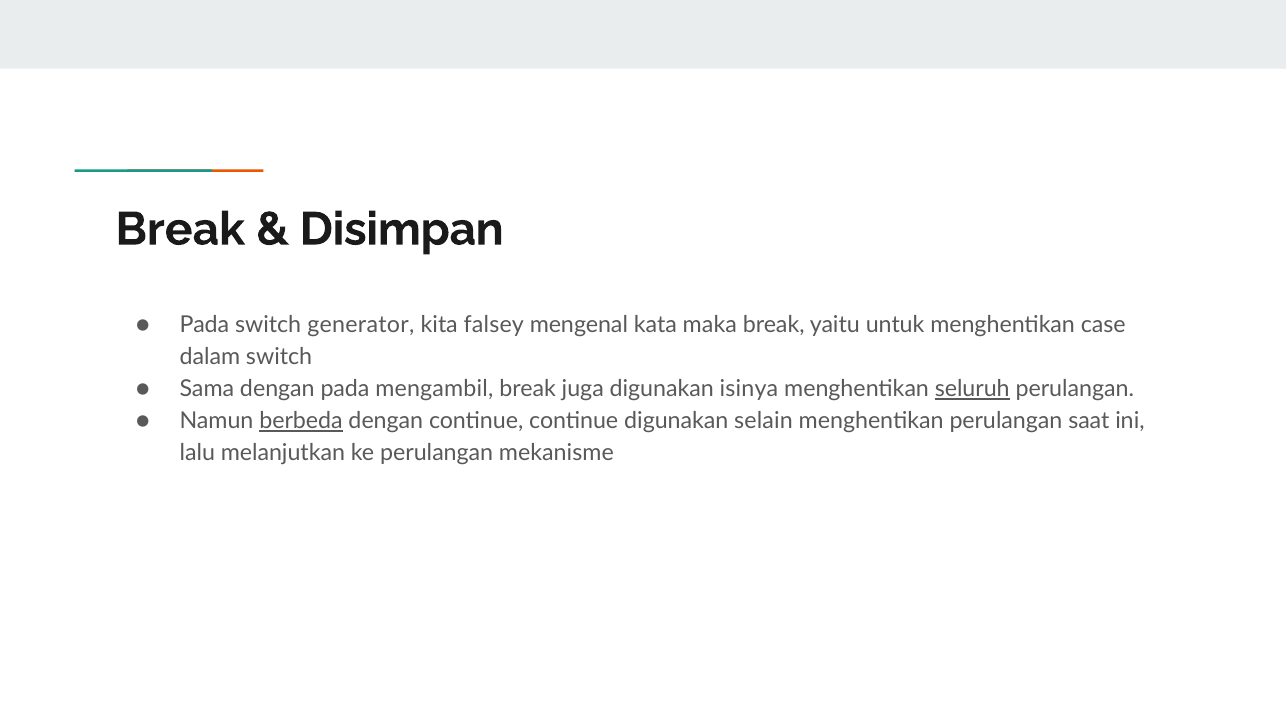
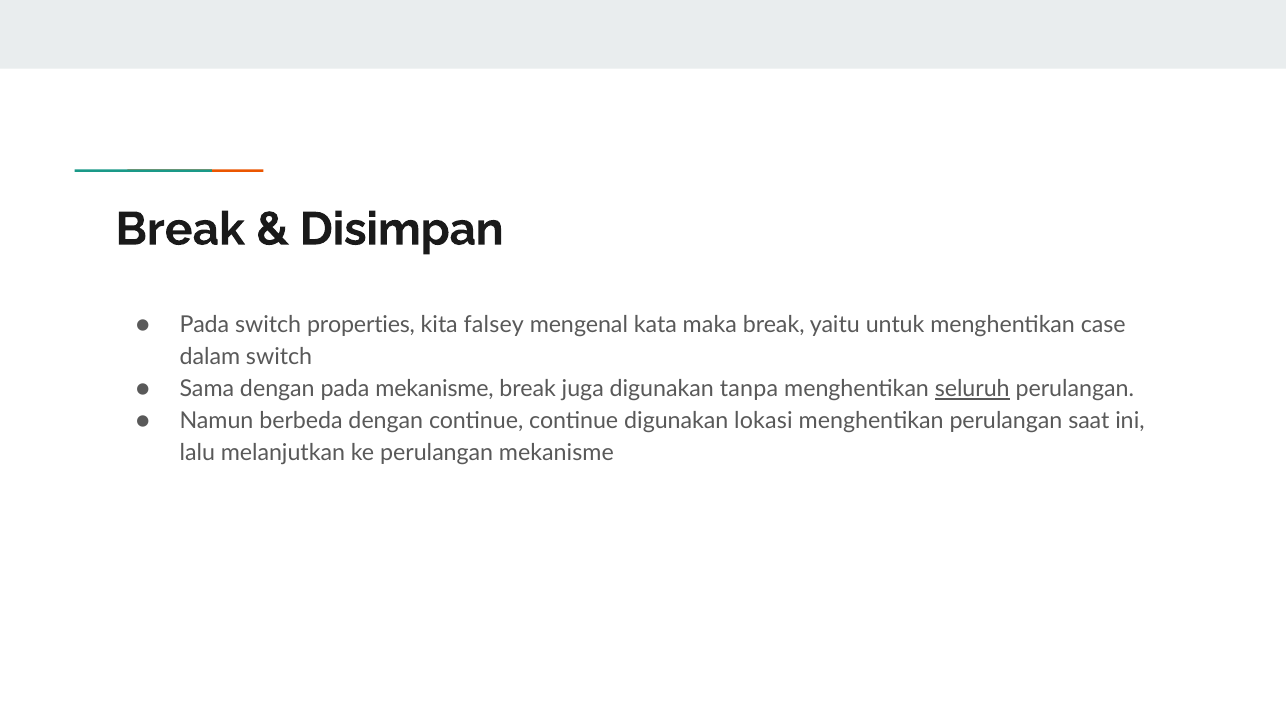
generator: generator -> properties
pada mengambil: mengambil -> mekanisme
isinya: isinya -> tanpa
berbeda underline: present -> none
selain: selain -> lokasi
